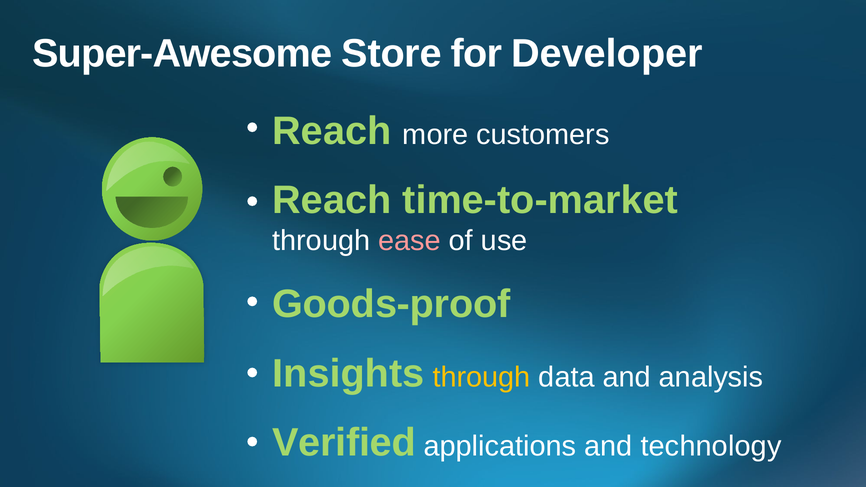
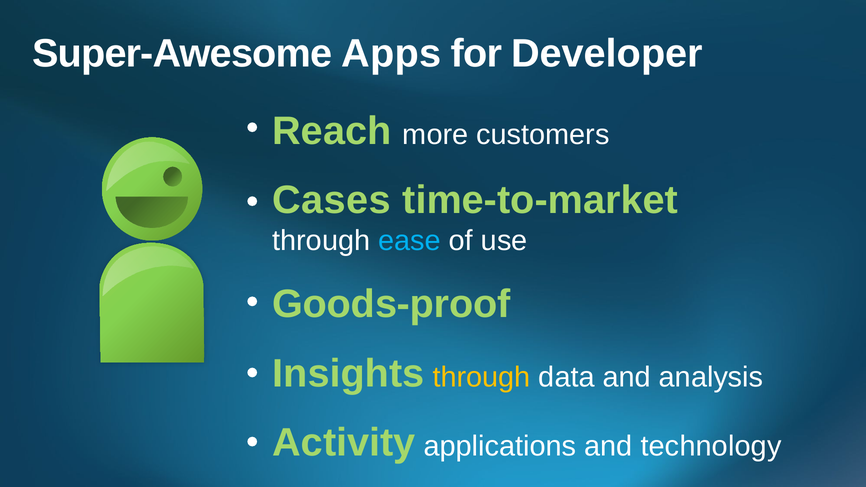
Store: Store -> Apps
Reach at (332, 200): Reach -> Cases
ease colour: pink -> light blue
Verified: Verified -> Activity
